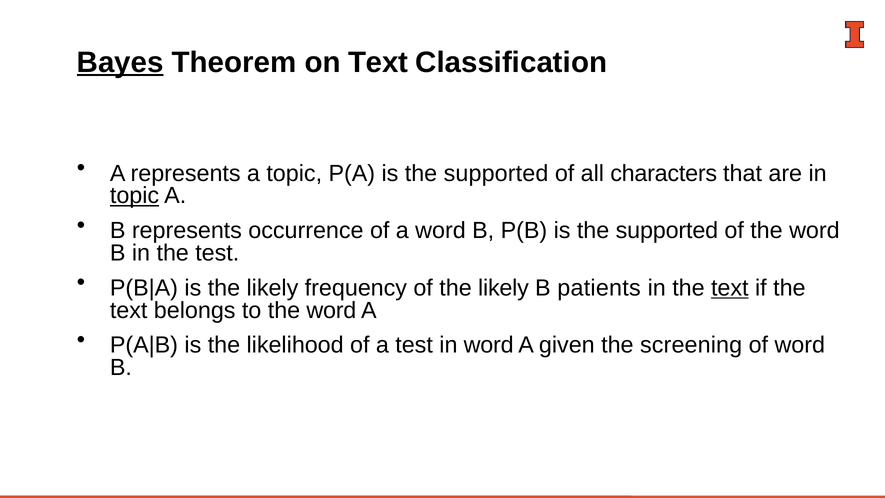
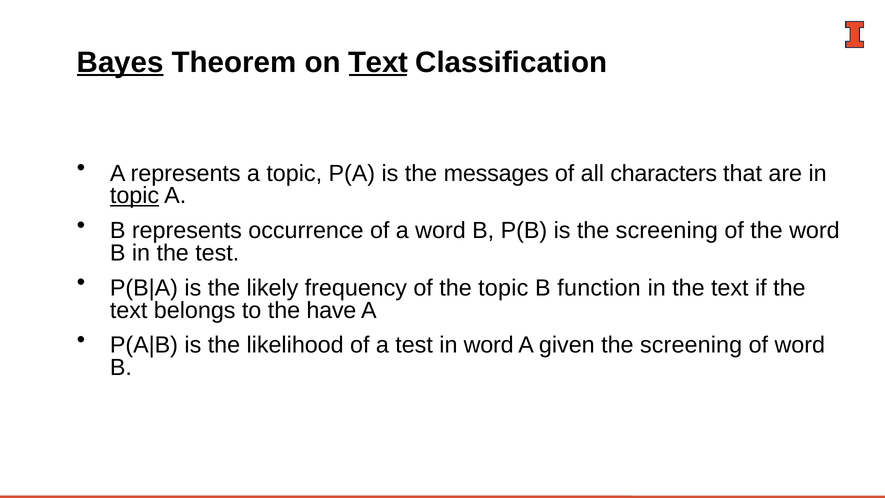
Text at (378, 62) underline: none -> present
P(A is the supported: supported -> messages
P(B is the supported: supported -> screening
of the likely: likely -> topic
patients: patients -> function
text at (730, 288) underline: present -> none
to the word: word -> have
